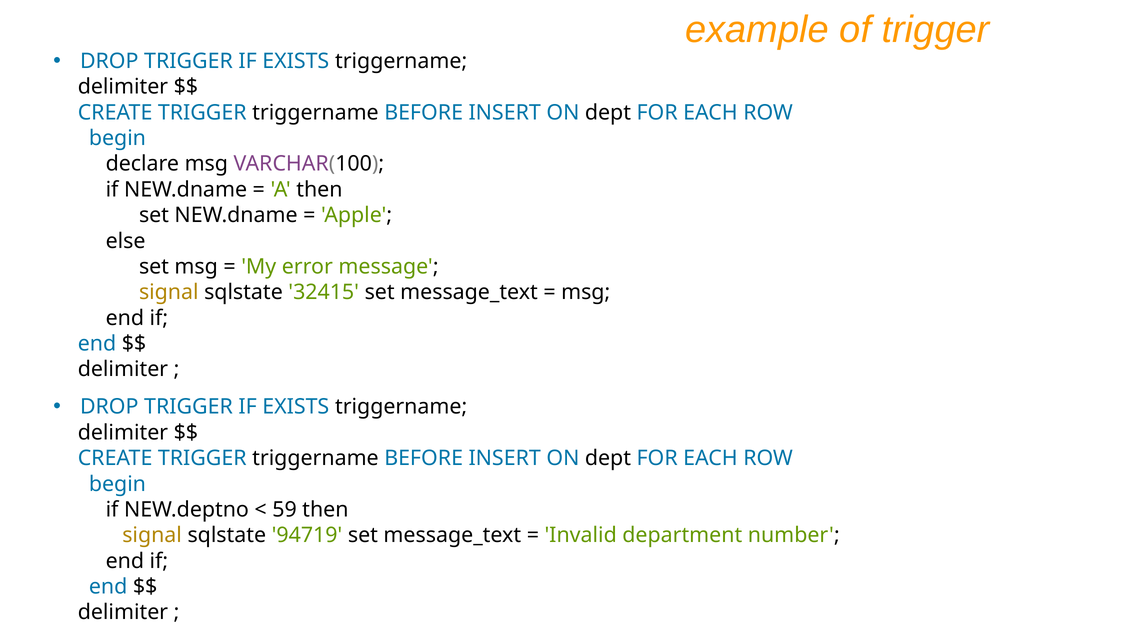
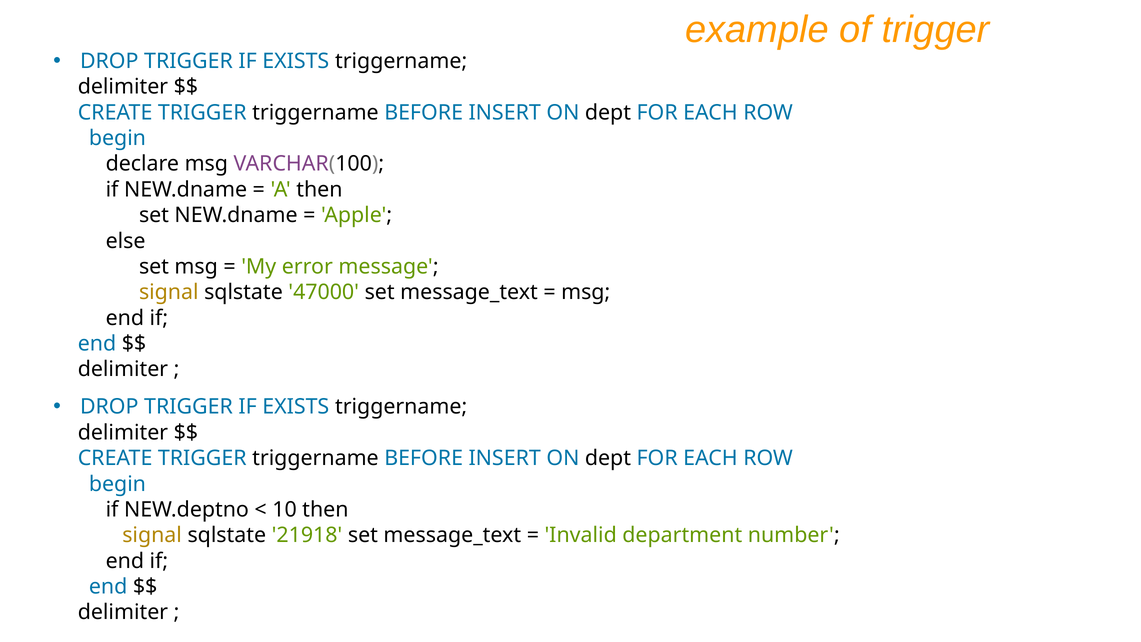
32415: 32415 -> 47000
59: 59 -> 10
94719: 94719 -> 21918
